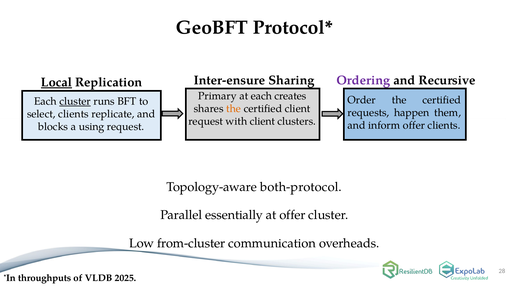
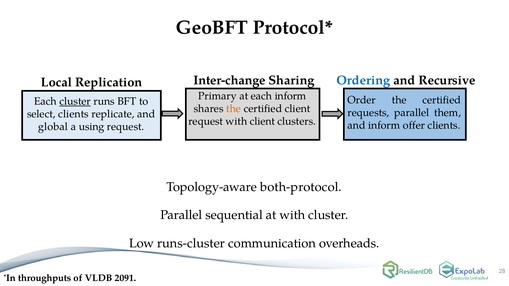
Local underline: present -> none
Inter-ensure: Inter-ensure -> Inter-change
Ordering colour: purple -> blue
each creates: creates -> inform
requests happen: happen -> parallel
blocks: blocks -> global
essentially: essentially -> sequential
at offer: offer -> with
from-cluster: from-cluster -> runs-cluster
2025: 2025 -> 2091
